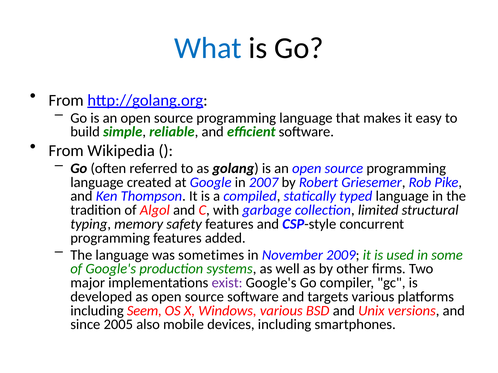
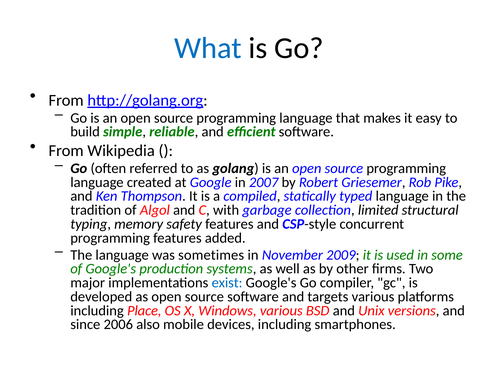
exist colour: purple -> blue
Seem: Seem -> Place
2005: 2005 -> 2006
